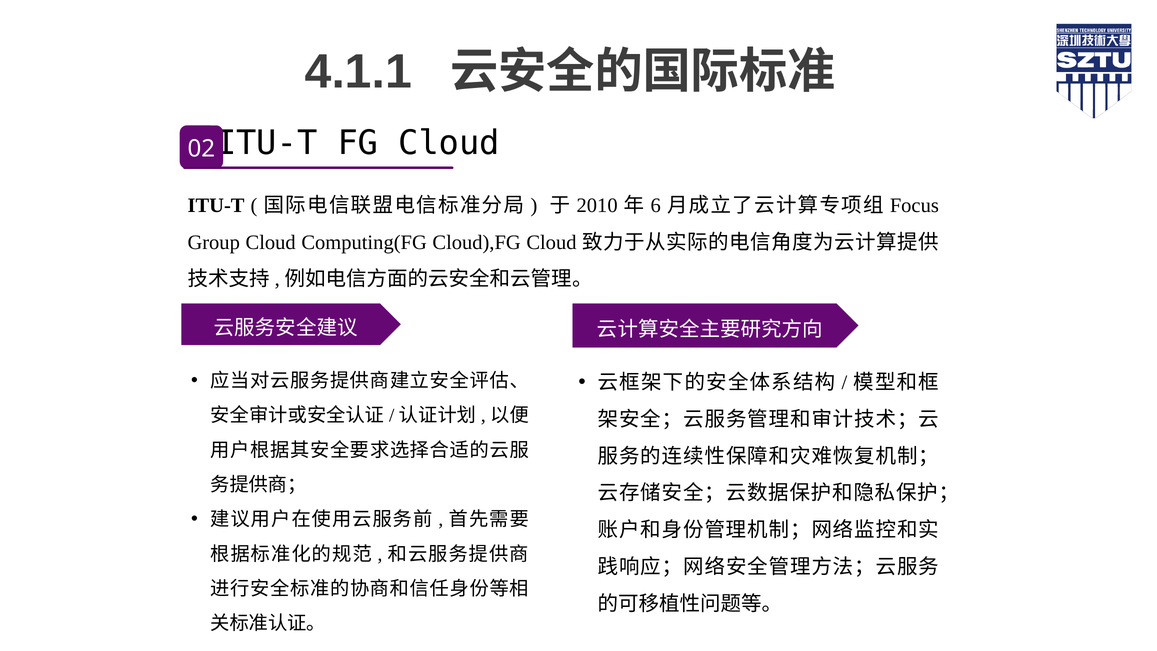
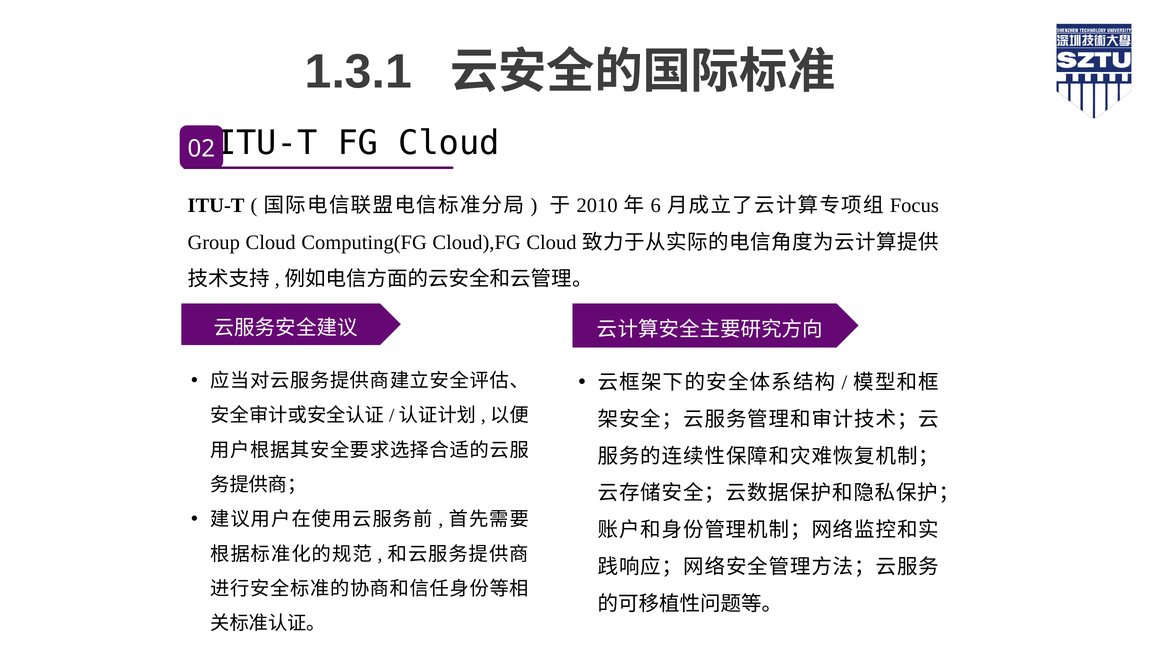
4.1.1: 4.1.1 -> 1.3.1
